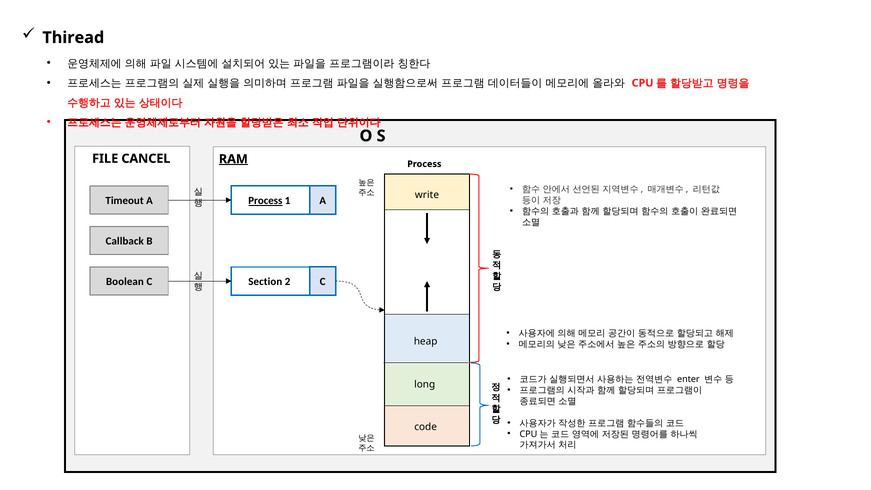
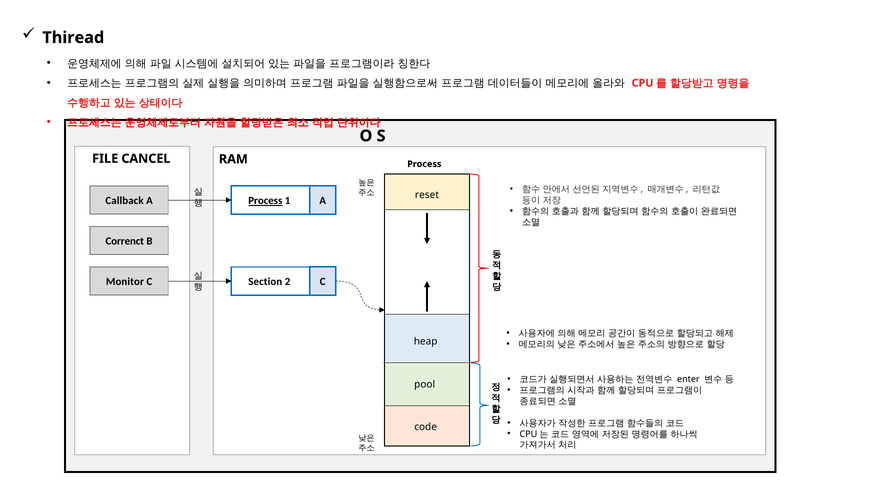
RAM underline: present -> none
write: write -> reset
Timeout: Timeout -> Callback
Callback: Callback -> Correnct
Boolean: Boolean -> Monitor
long: long -> pool
